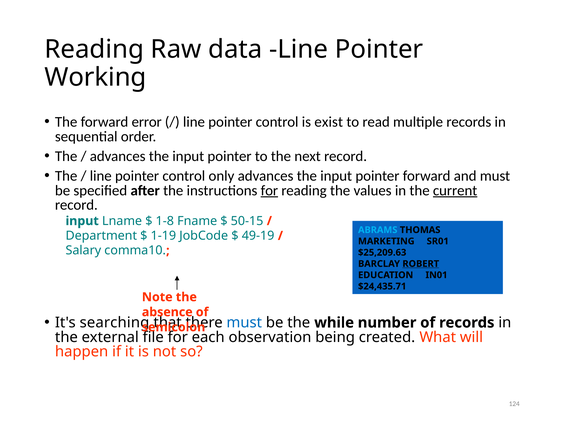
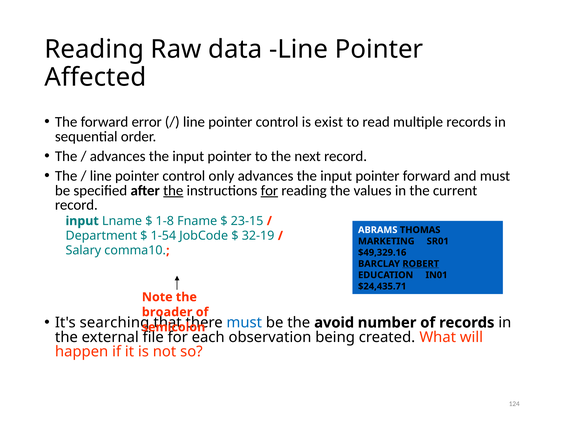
Working: Working -> Affected
the at (173, 190) underline: none -> present
current underline: present -> none
50-15: 50-15 -> 23-15
ABRAMS colour: light blue -> white
1-19: 1-19 -> 1-54
49-19: 49-19 -> 32-19
$25,209.63: $25,209.63 -> $49,329.16
absence: absence -> broader
while: while -> avoid
